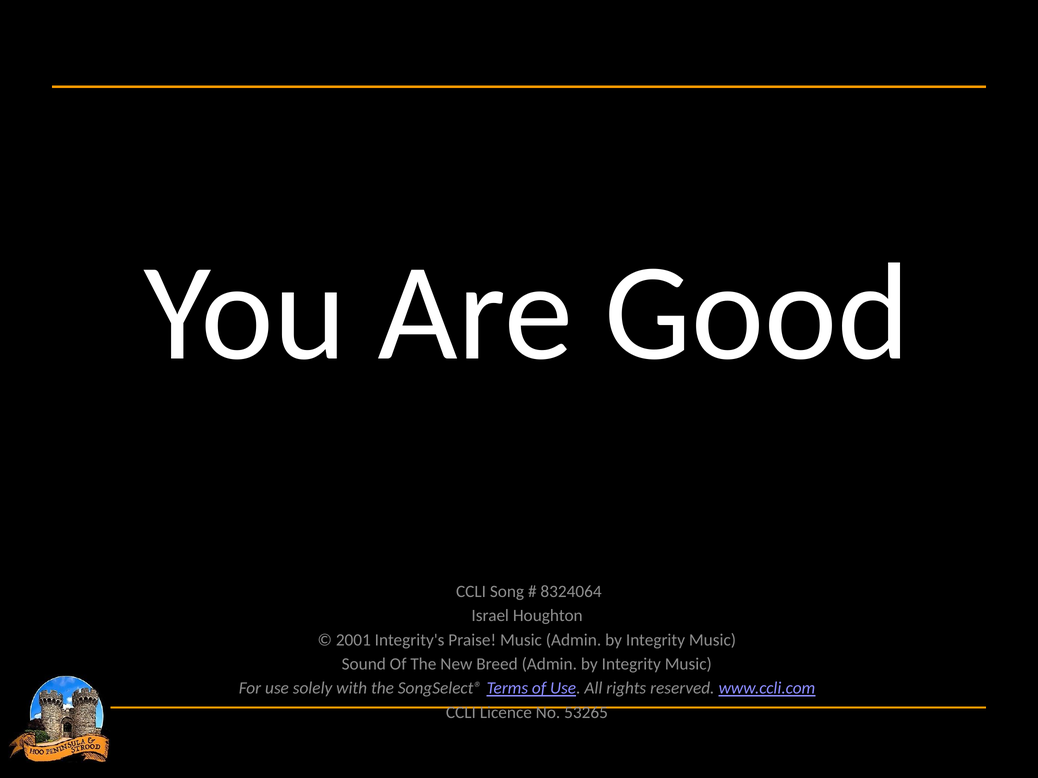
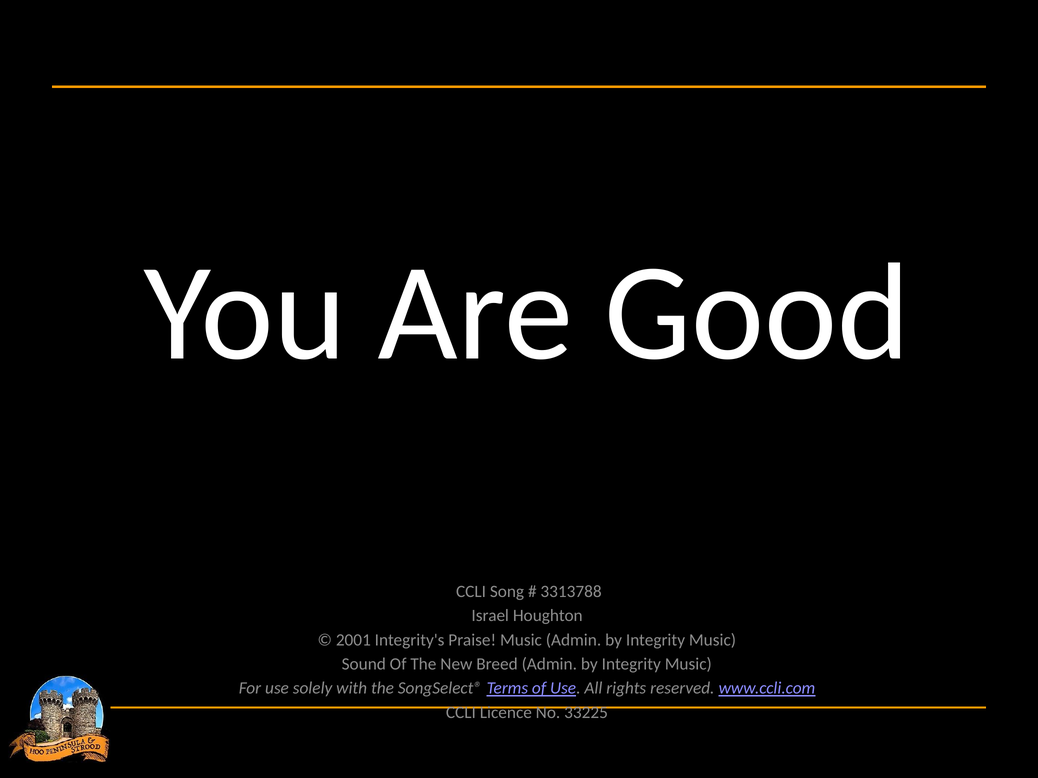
8324064: 8324064 -> 3313788
53265: 53265 -> 33225
